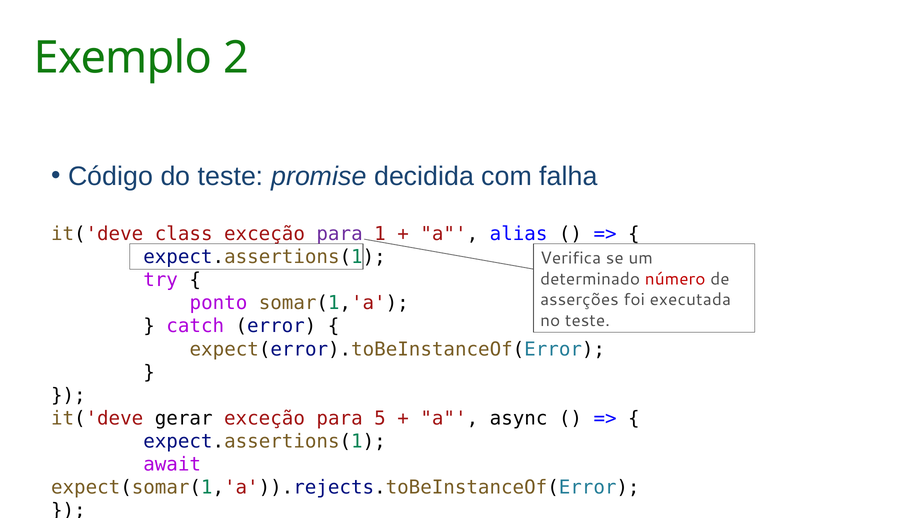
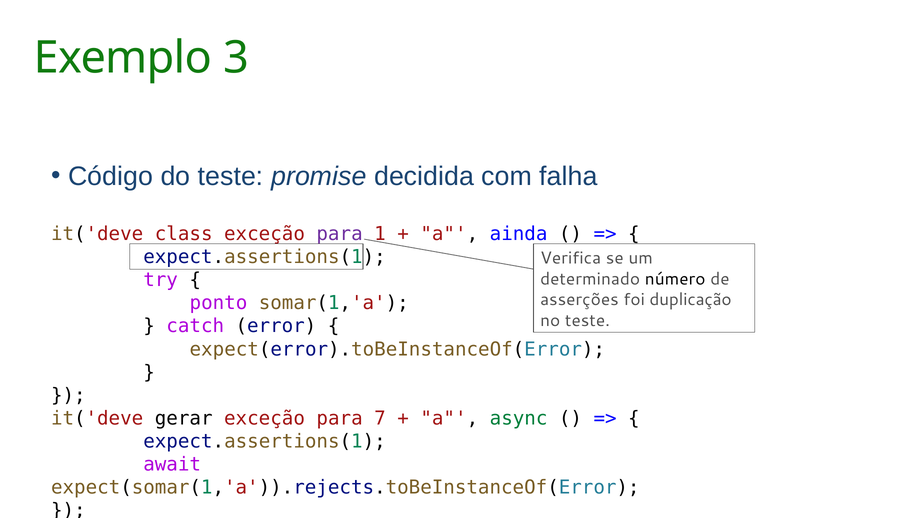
2: 2 -> 3
alias: alias -> ainda
número colour: red -> black
executada: executada -> duplicação
5: 5 -> 7
async colour: black -> green
